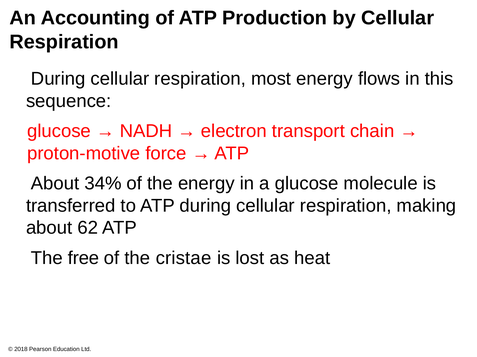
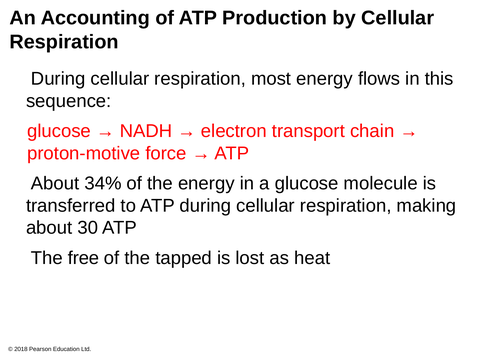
62: 62 -> 30
cristae: cristae -> tapped
